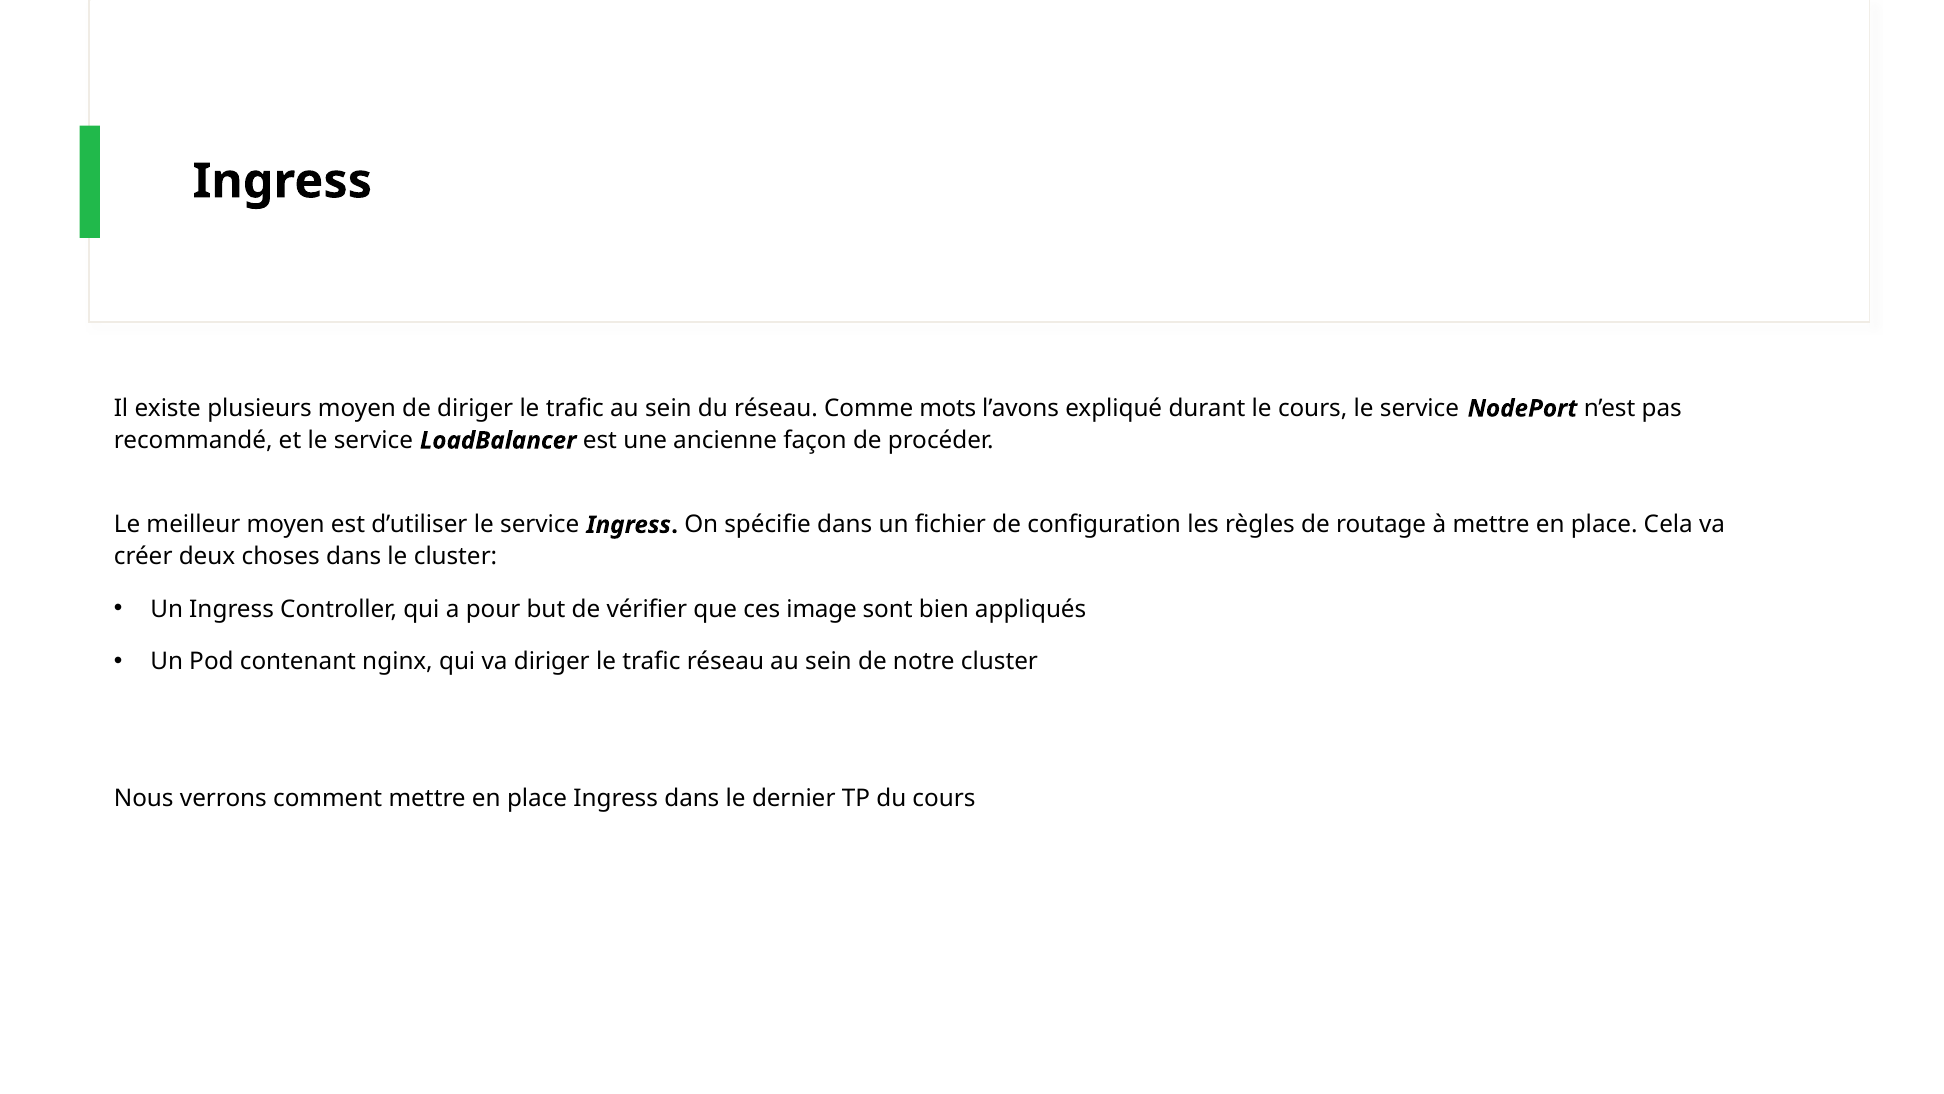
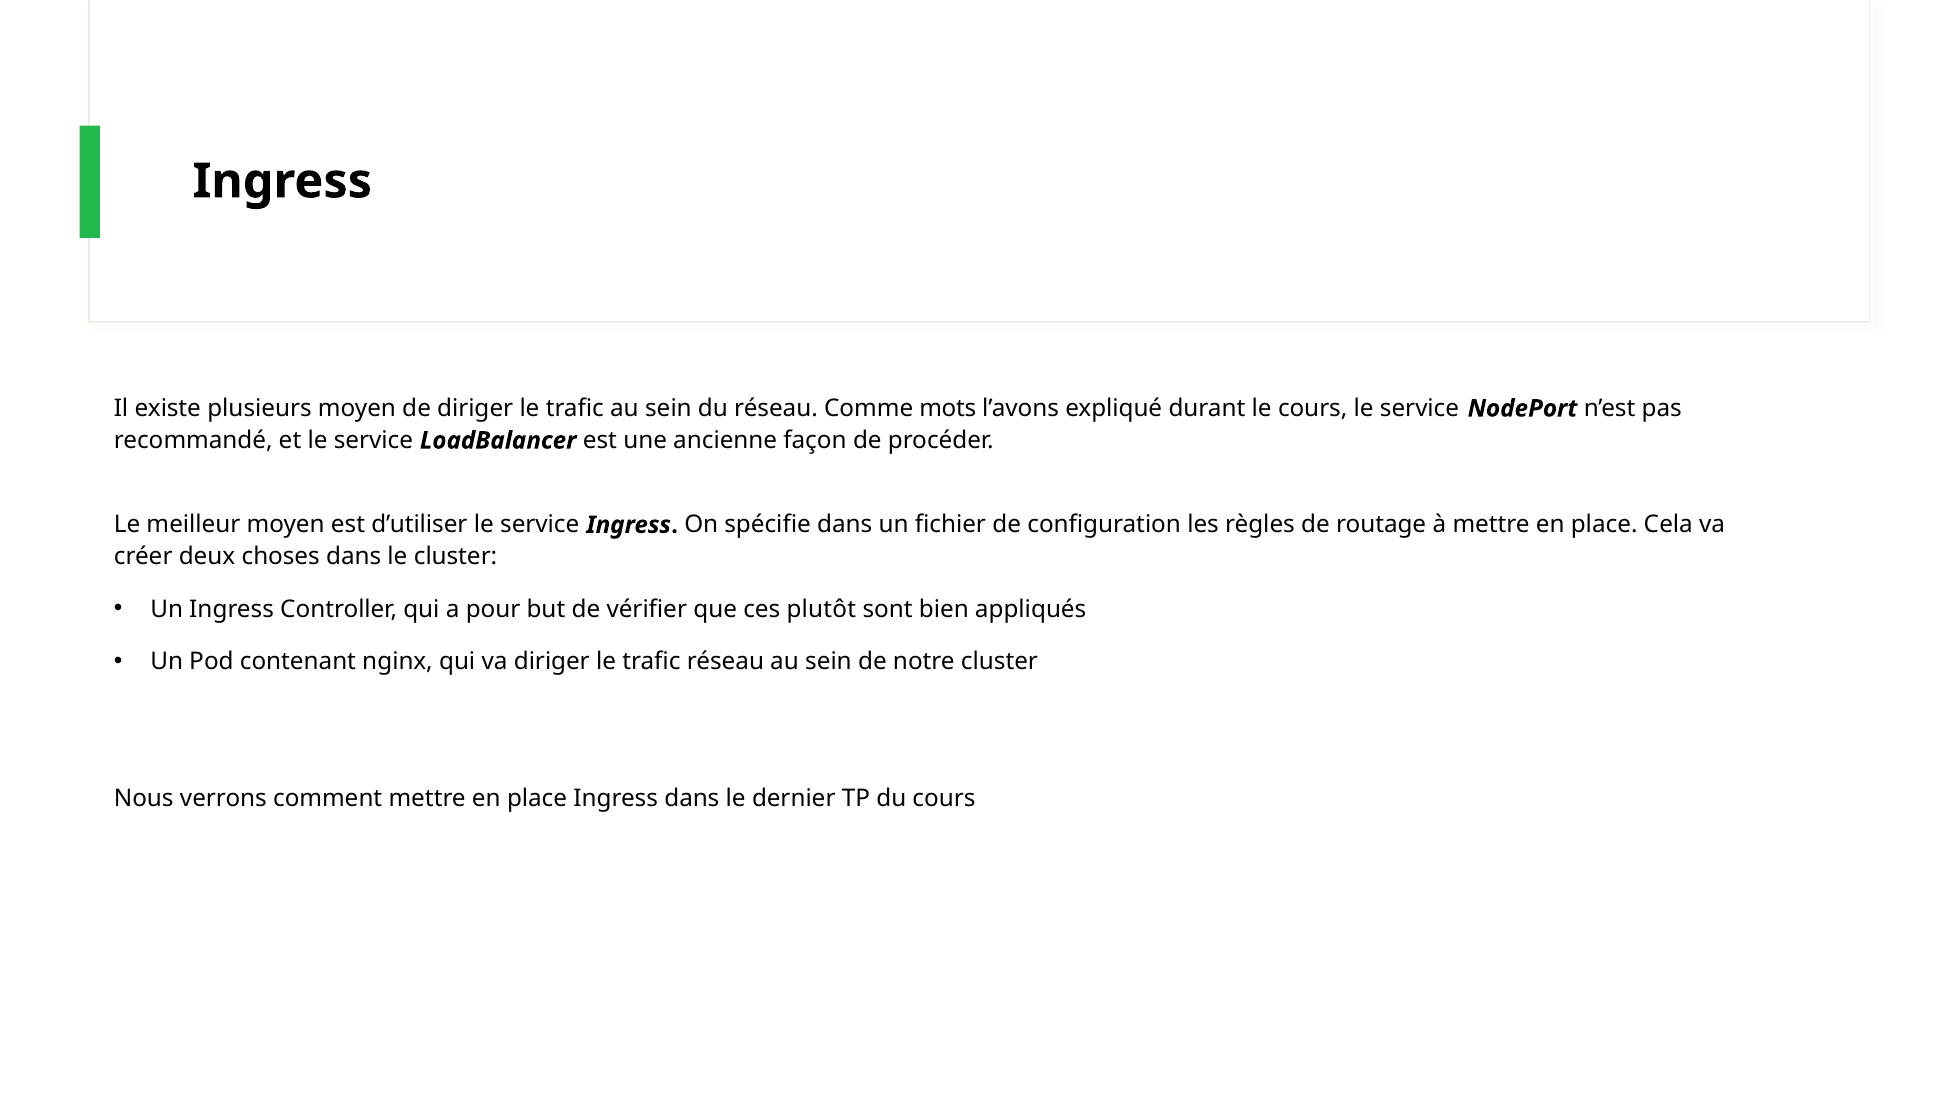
image: image -> plutôt
